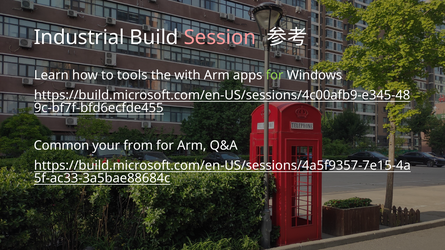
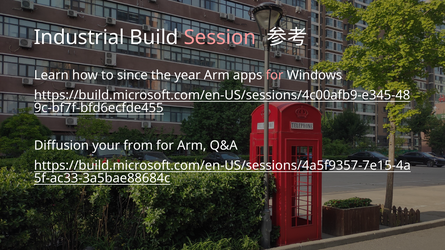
tools: tools -> since
with: with -> year
for at (275, 75) colour: light green -> pink
Common: Common -> Diffusion
